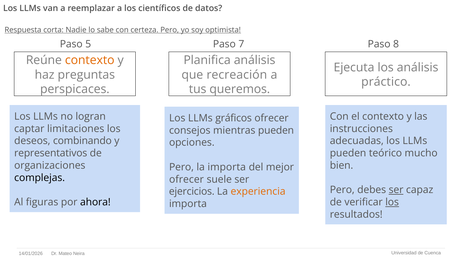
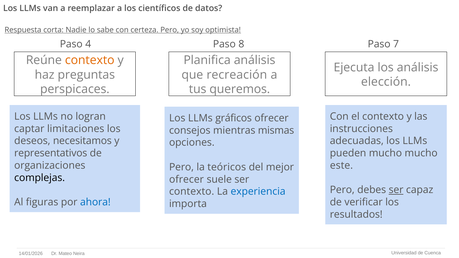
5: 5 -> 4
7: 7 -> 8
8: 8 -> 7
práctico: práctico -> elección
mientras pueden: pueden -> mismas
combinando: combinando -> necesitamos
pueden teórico: teórico -> mucho
bien: bien -> este
la importa: importa -> teóricos
ejercicios at (192, 192): ejercicios -> contexto
experiencia colour: orange -> blue
ahora colour: black -> blue
los at (392, 202) underline: present -> none
